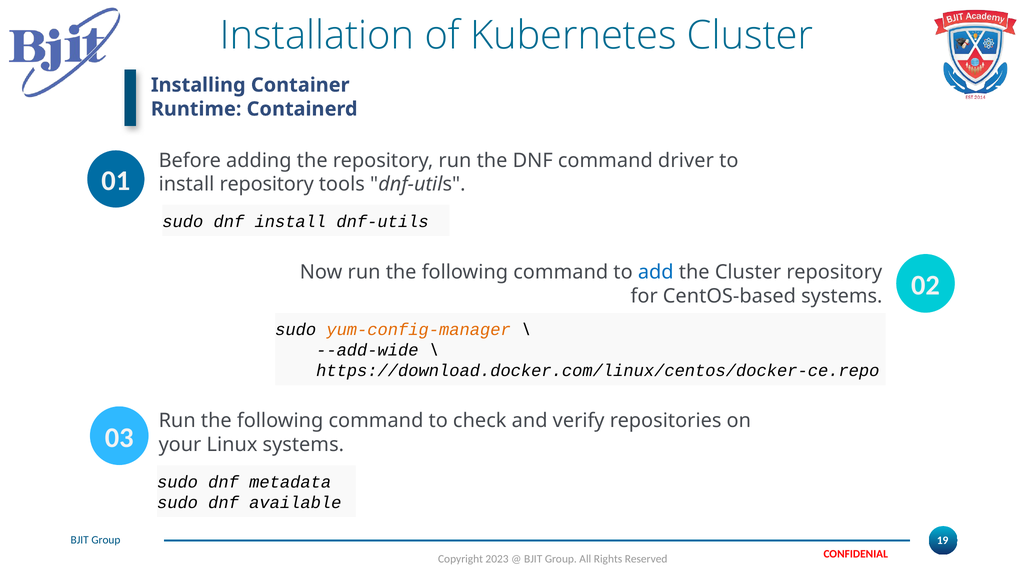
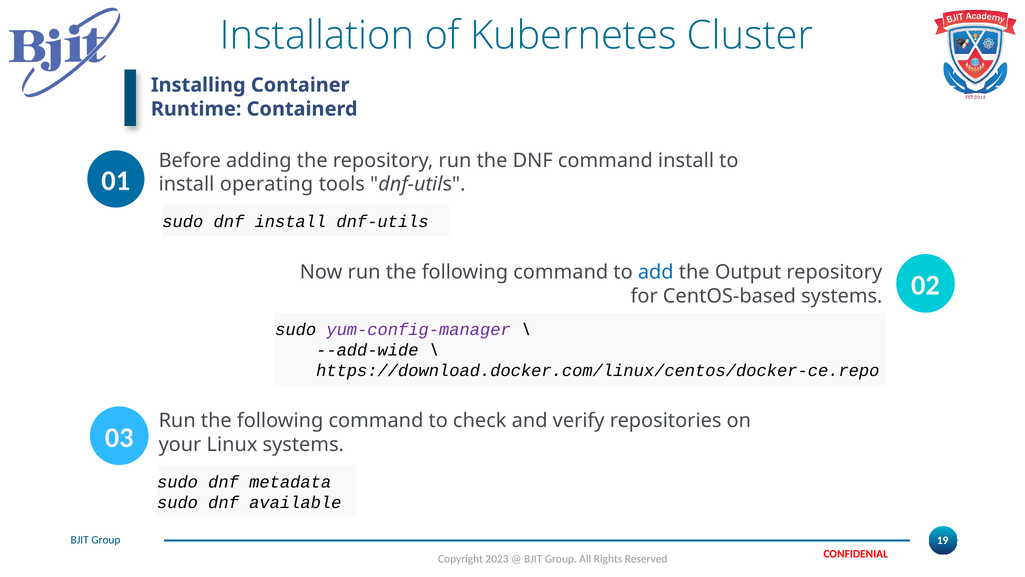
command driver: driver -> install
install repository: repository -> operating
the Cluster: Cluster -> Output
yum-config-manager colour: orange -> purple
